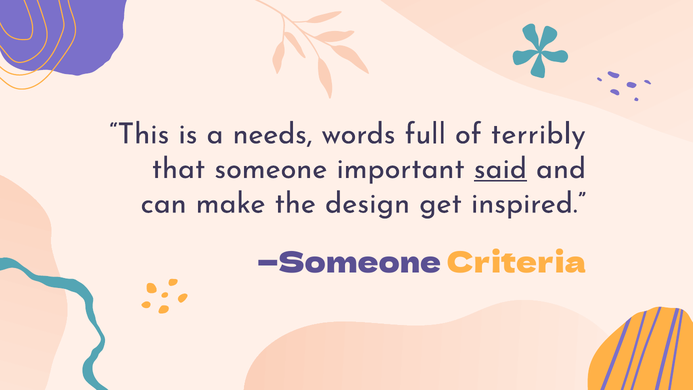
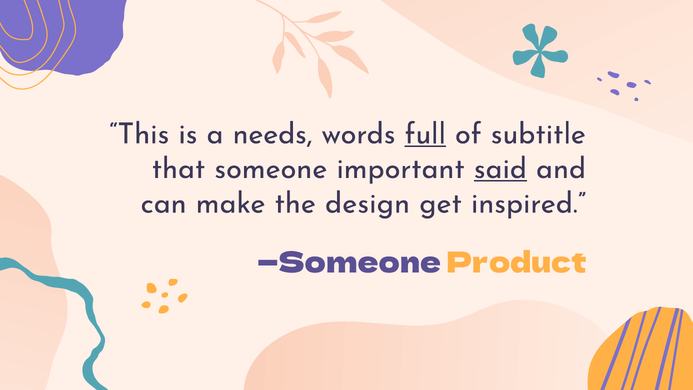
full underline: none -> present
terribly: terribly -> subtitle
Criteria: Criteria -> Product
